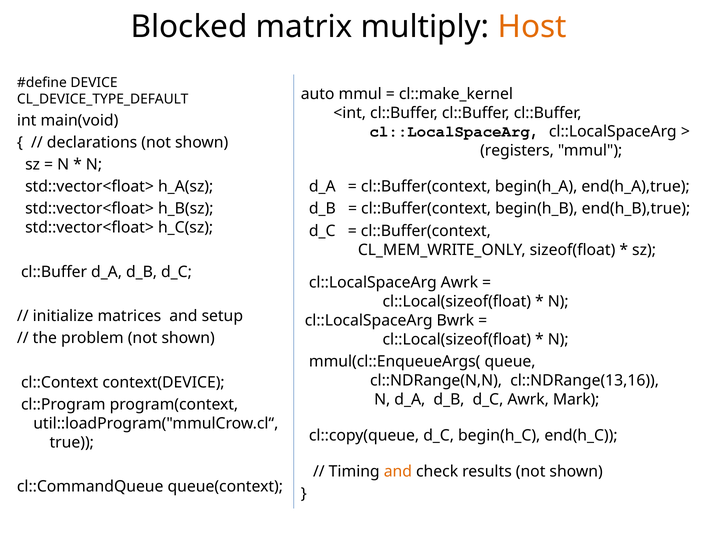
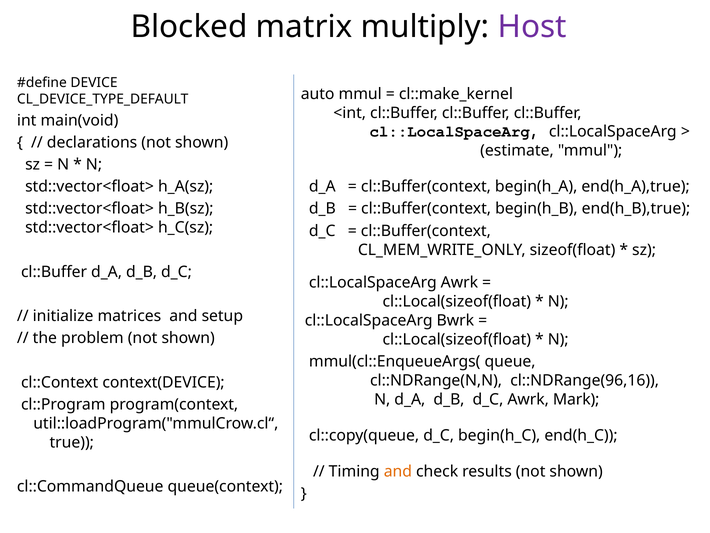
Host colour: orange -> purple
registers: registers -> estimate
cl::NDRange(13,16: cl::NDRange(13,16 -> cl::NDRange(96,16
